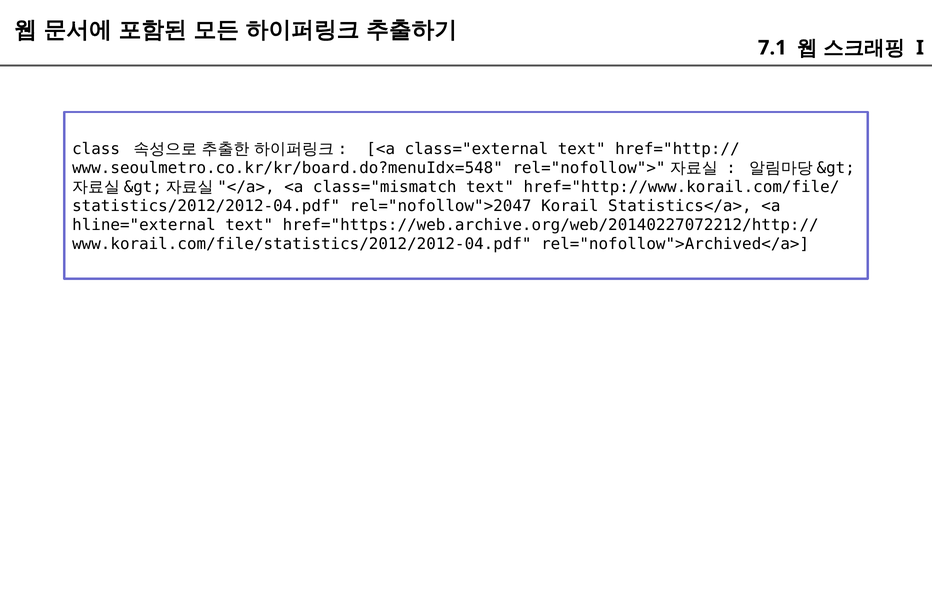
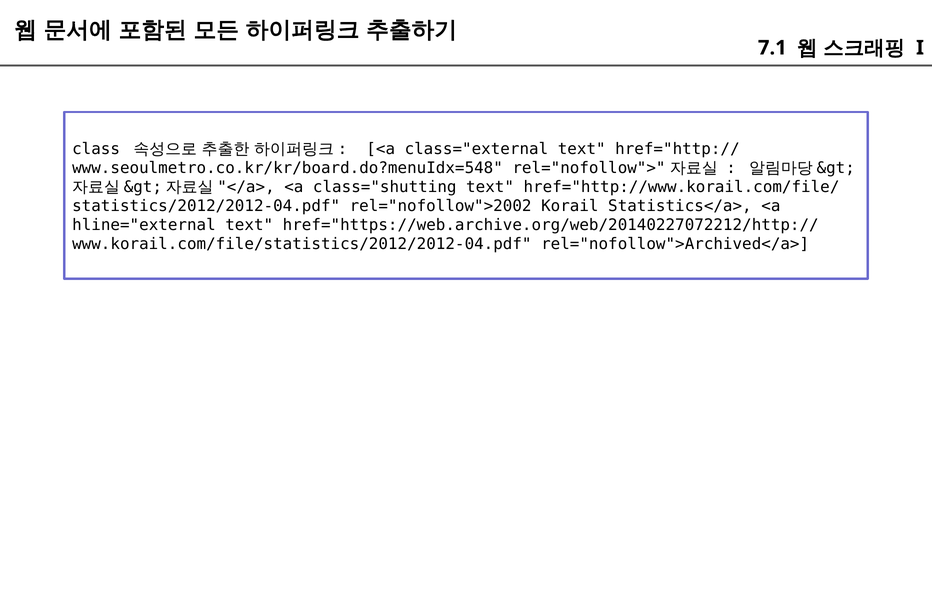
class="mismatch: class="mismatch -> class="shutting
rel="nofollow">2047: rel="nofollow">2047 -> rel="nofollow">2002
